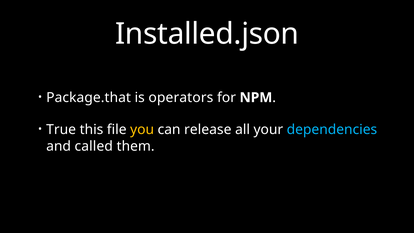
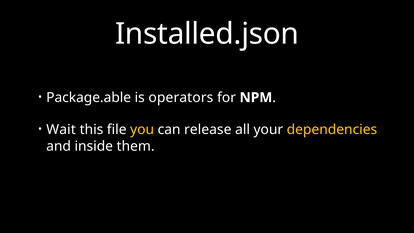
Package.that: Package.that -> Package.able
True: True -> Wait
dependencies colour: light blue -> yellow
called: called -> inside
